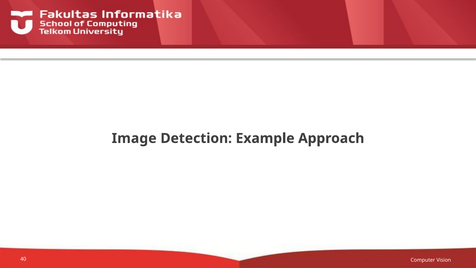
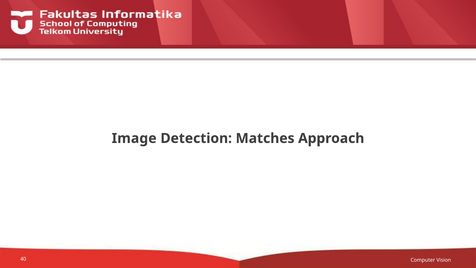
Example: Example -> Matches
